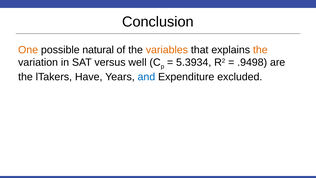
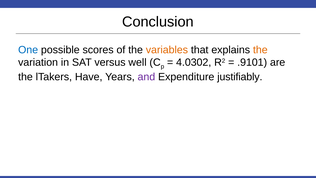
One colour: orange -> blue
natural: natural -> scores
5.3934: 5.3934 -> 4.0302
.9498: .9498 -> .9101
and colour: blue -> purple
excluded: excluded -> justifiably
